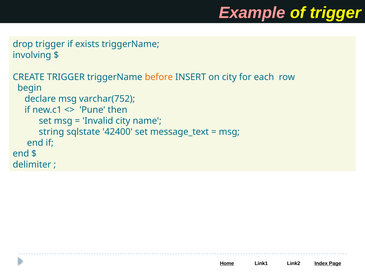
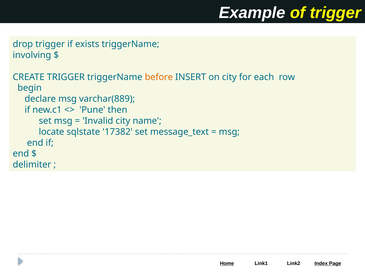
Example colour: pink -> white
varchar(752: varchar(752 -> varchar(889
string: string -> locate
42400: 42400 -> 17382
